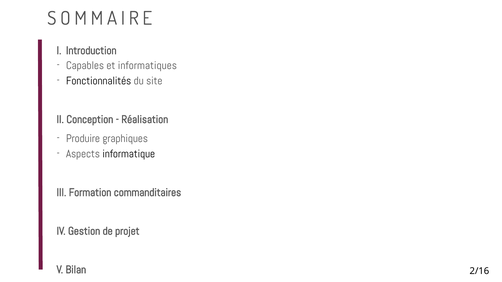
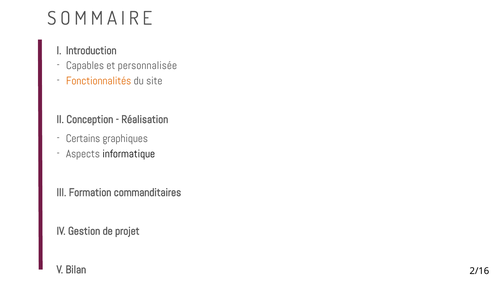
informatiques: informatiques -> personnalisée
Fonctionnalités colour: black -> orange
Produire: Produire -> Certains
